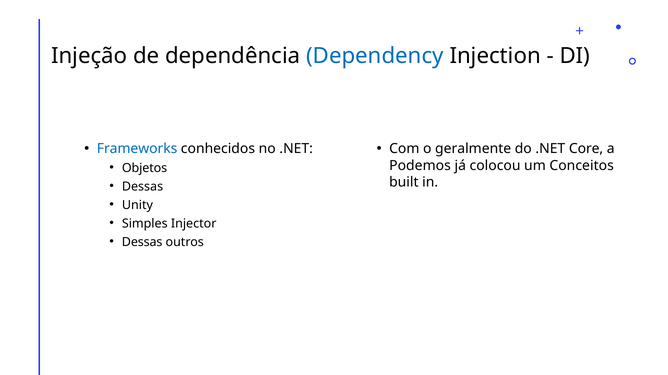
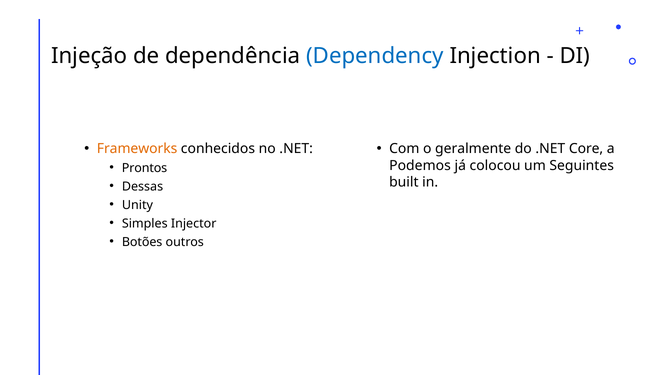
Frameworks colour: blue -> orange
Objetos: Objetos -> Prontos
Conceitos: Conceitos -> Seguintes
Dessas at (142, 242): Dessas -> Botões
